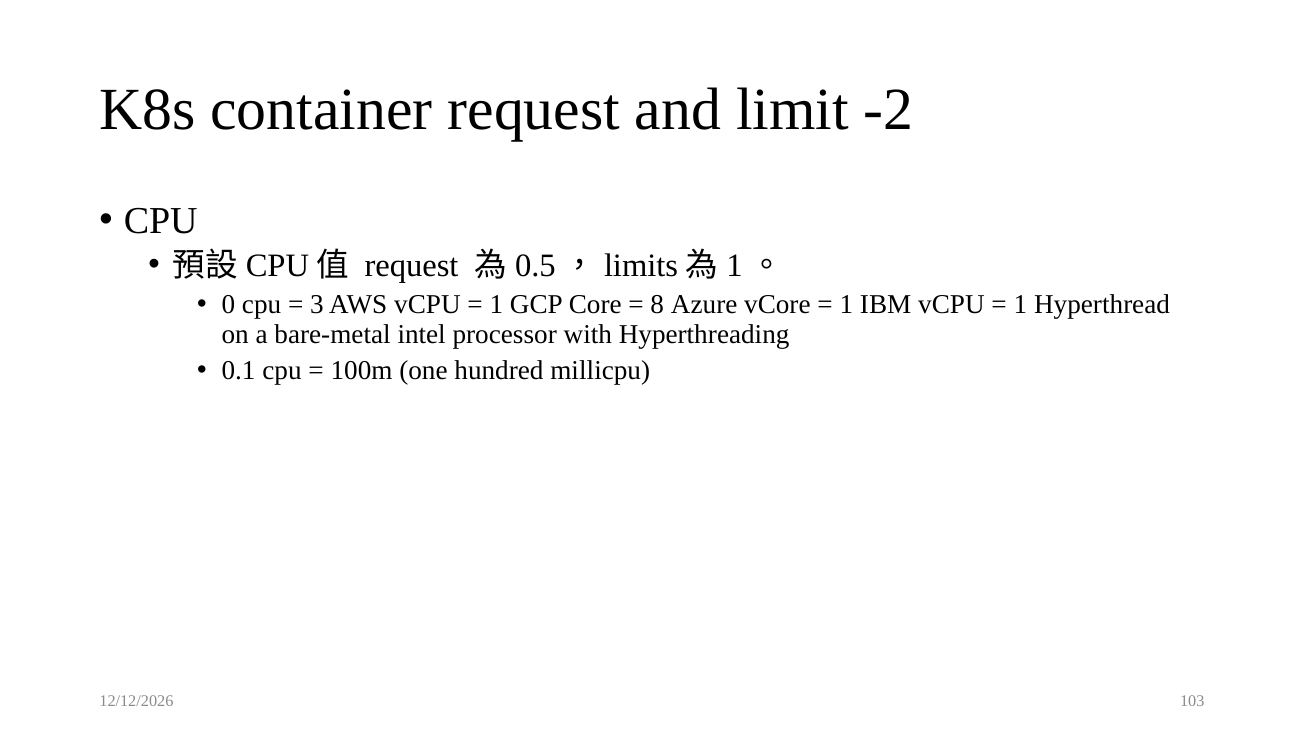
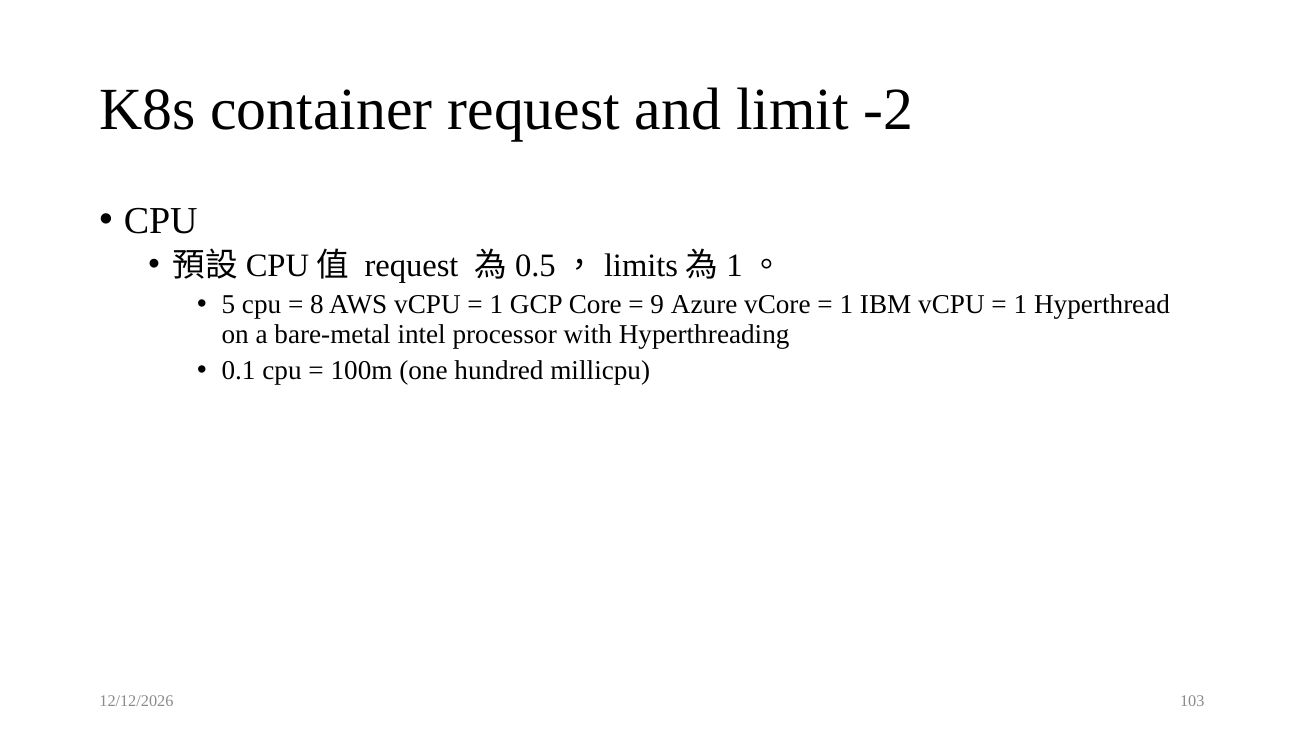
0: 0 -> 5
3: 3 -> 8
8: 8 -> 9
